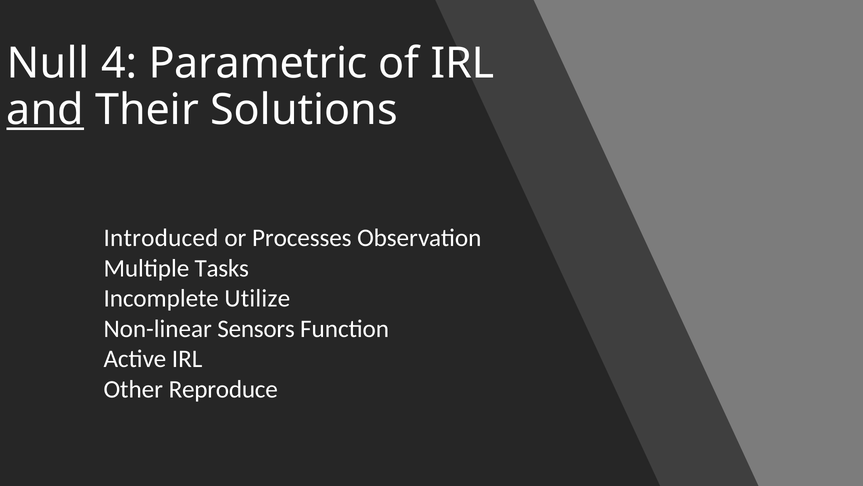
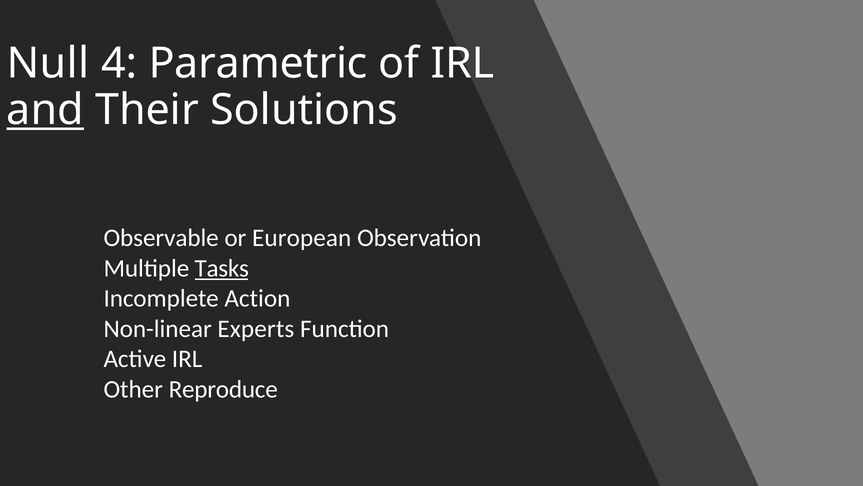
Introduced: Introduced -> Observable
Processes: Processes -> European
Tasks underline: none -> present
Utilize: Utilize -> Action
Sensors: Sensors -> Experts
